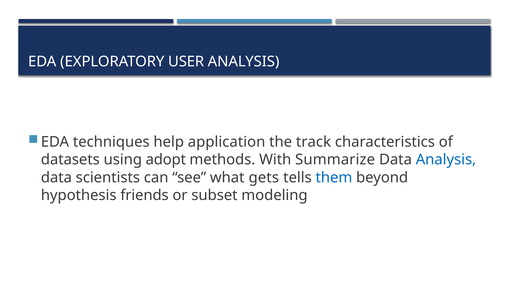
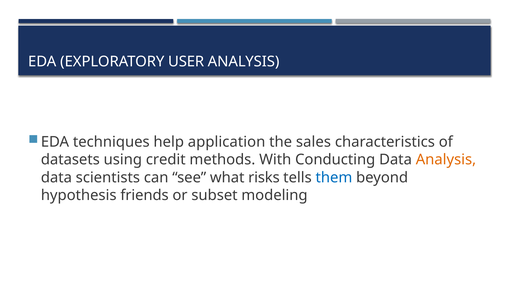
track: track -> sales
adopt: adopt -> credit
Summarize: Summarize -> Conducting
Analysis at (446, 160) colour: blue -> orange
gets: gets -> risks
